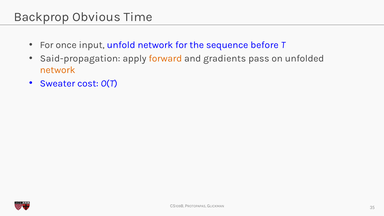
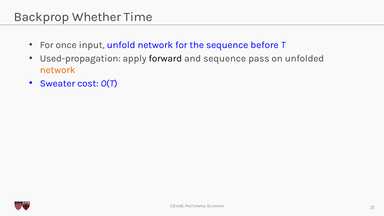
Obvious: Obvious -> Whether
Said-propagation: Said-propagation -> Used-propagation
forward colour: orange -> black
and gradients: gradients -> sequence
